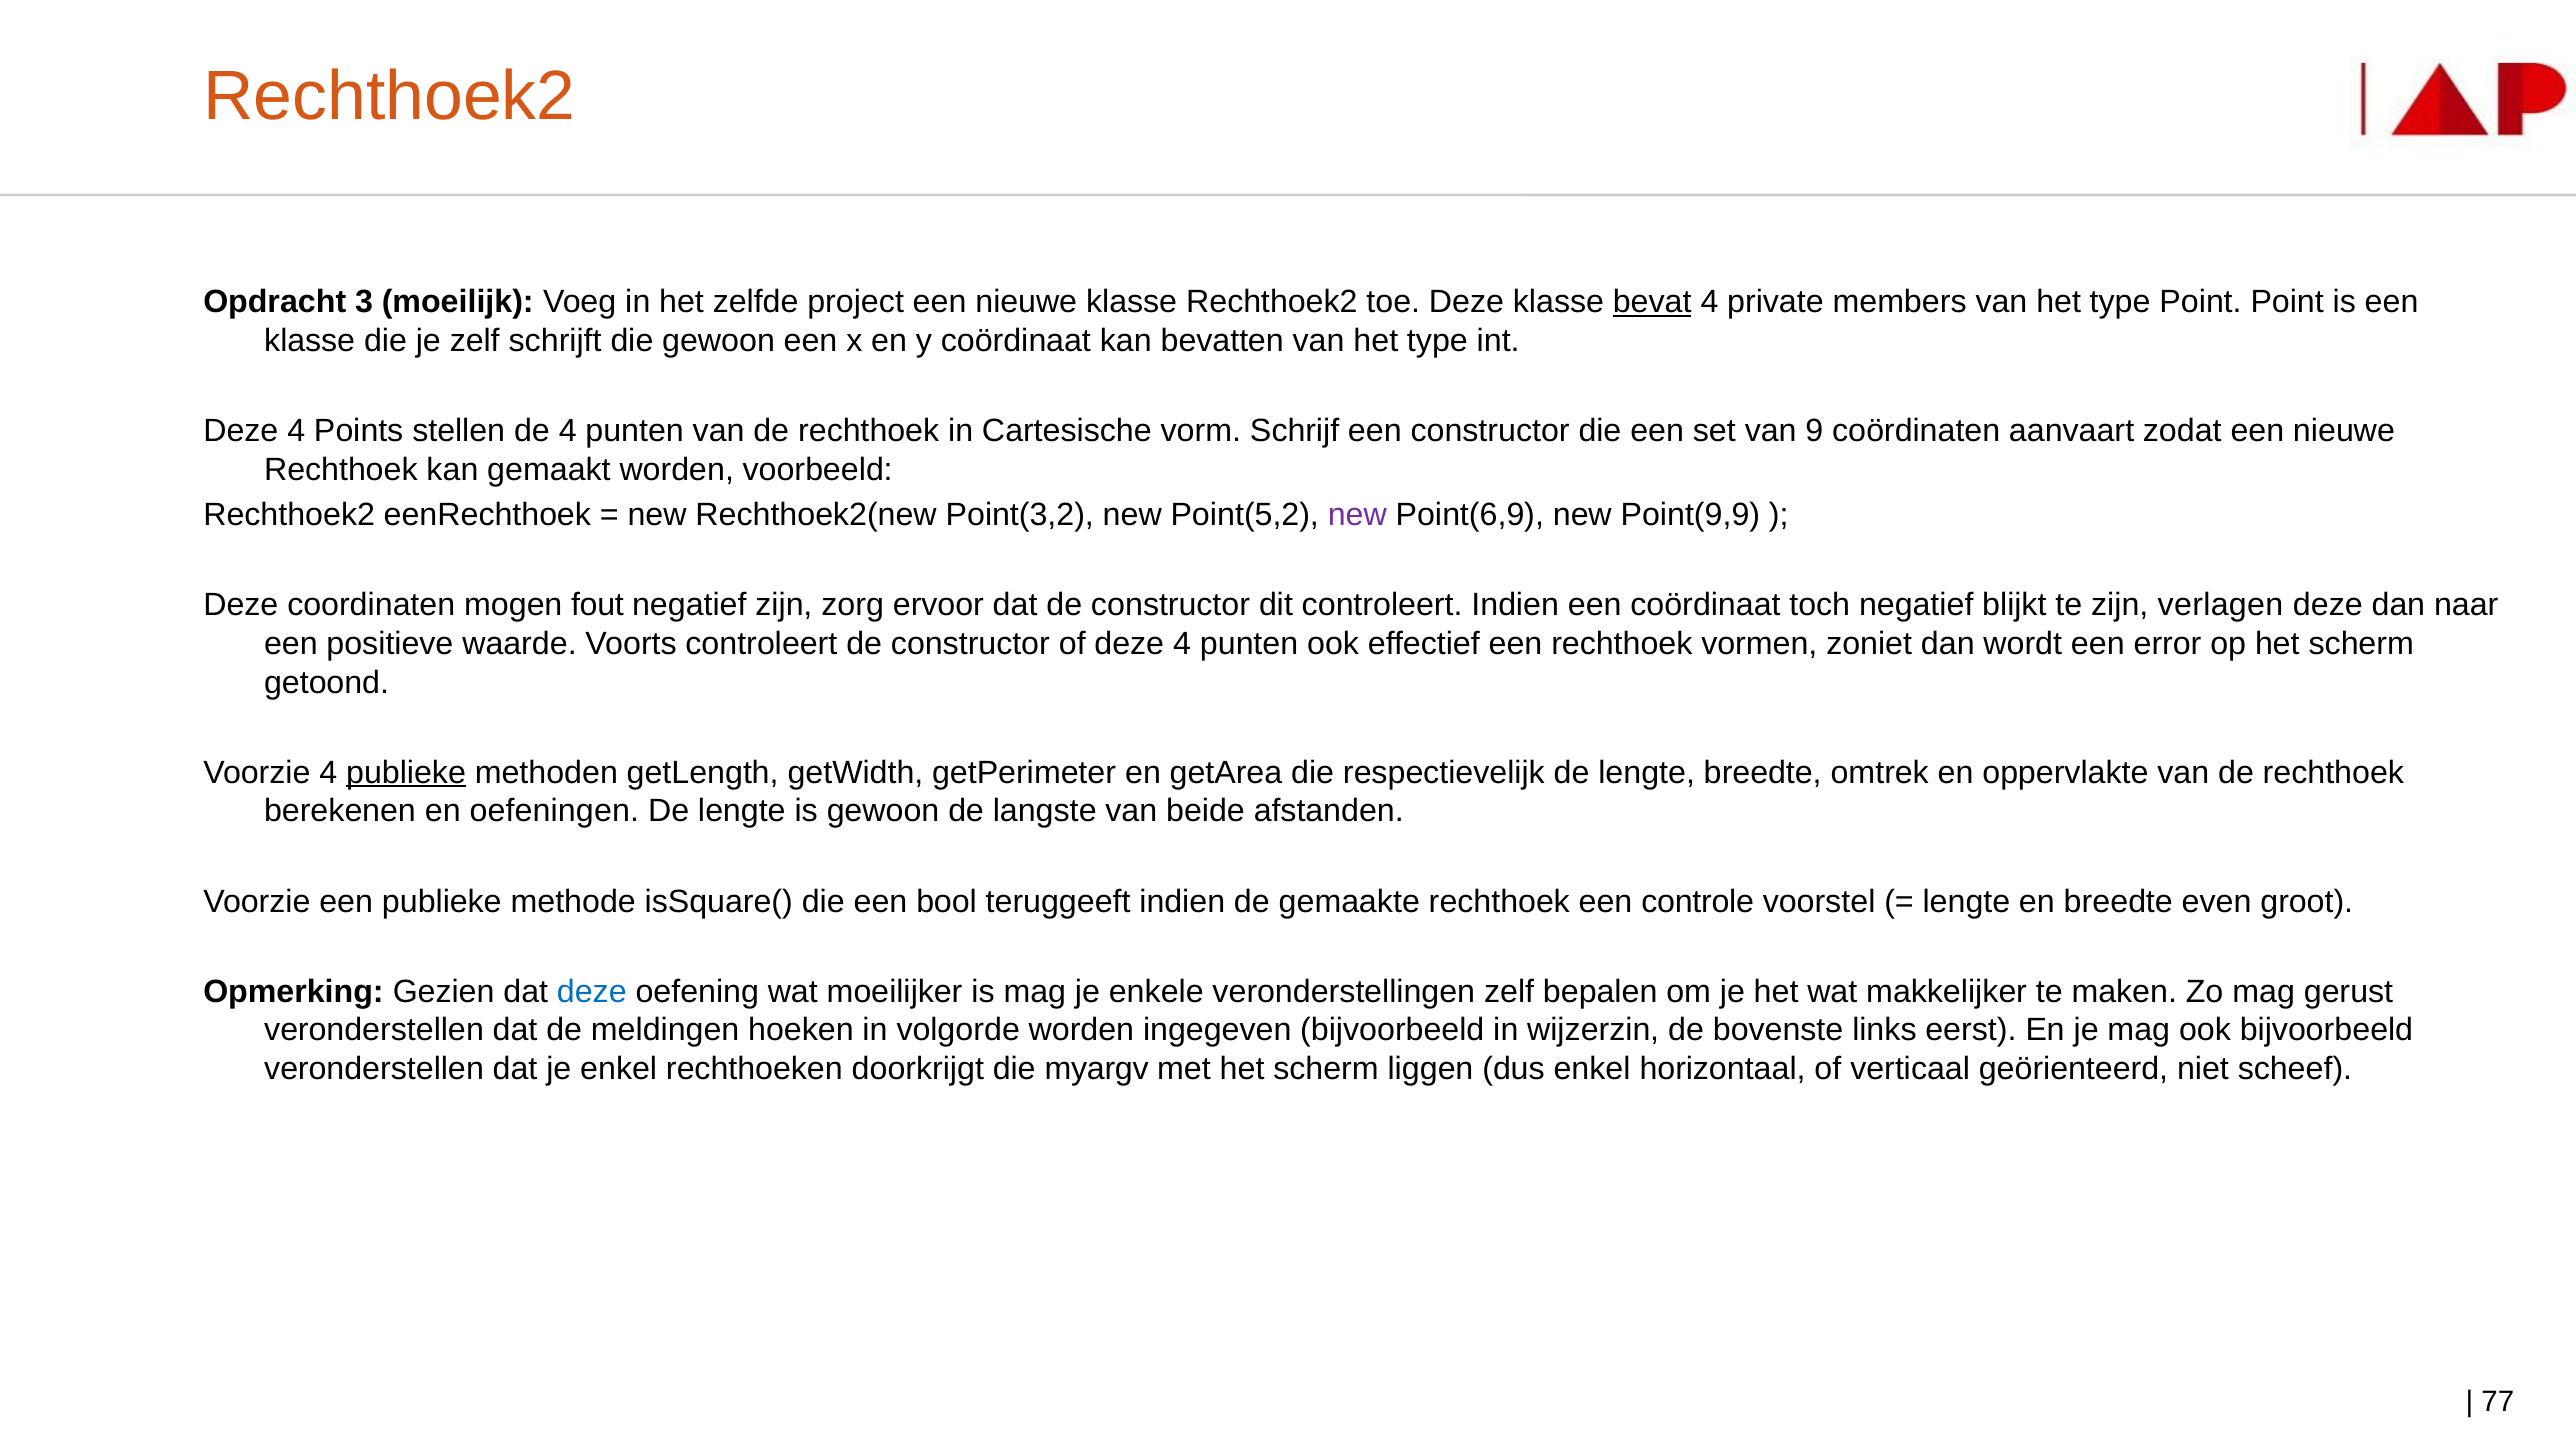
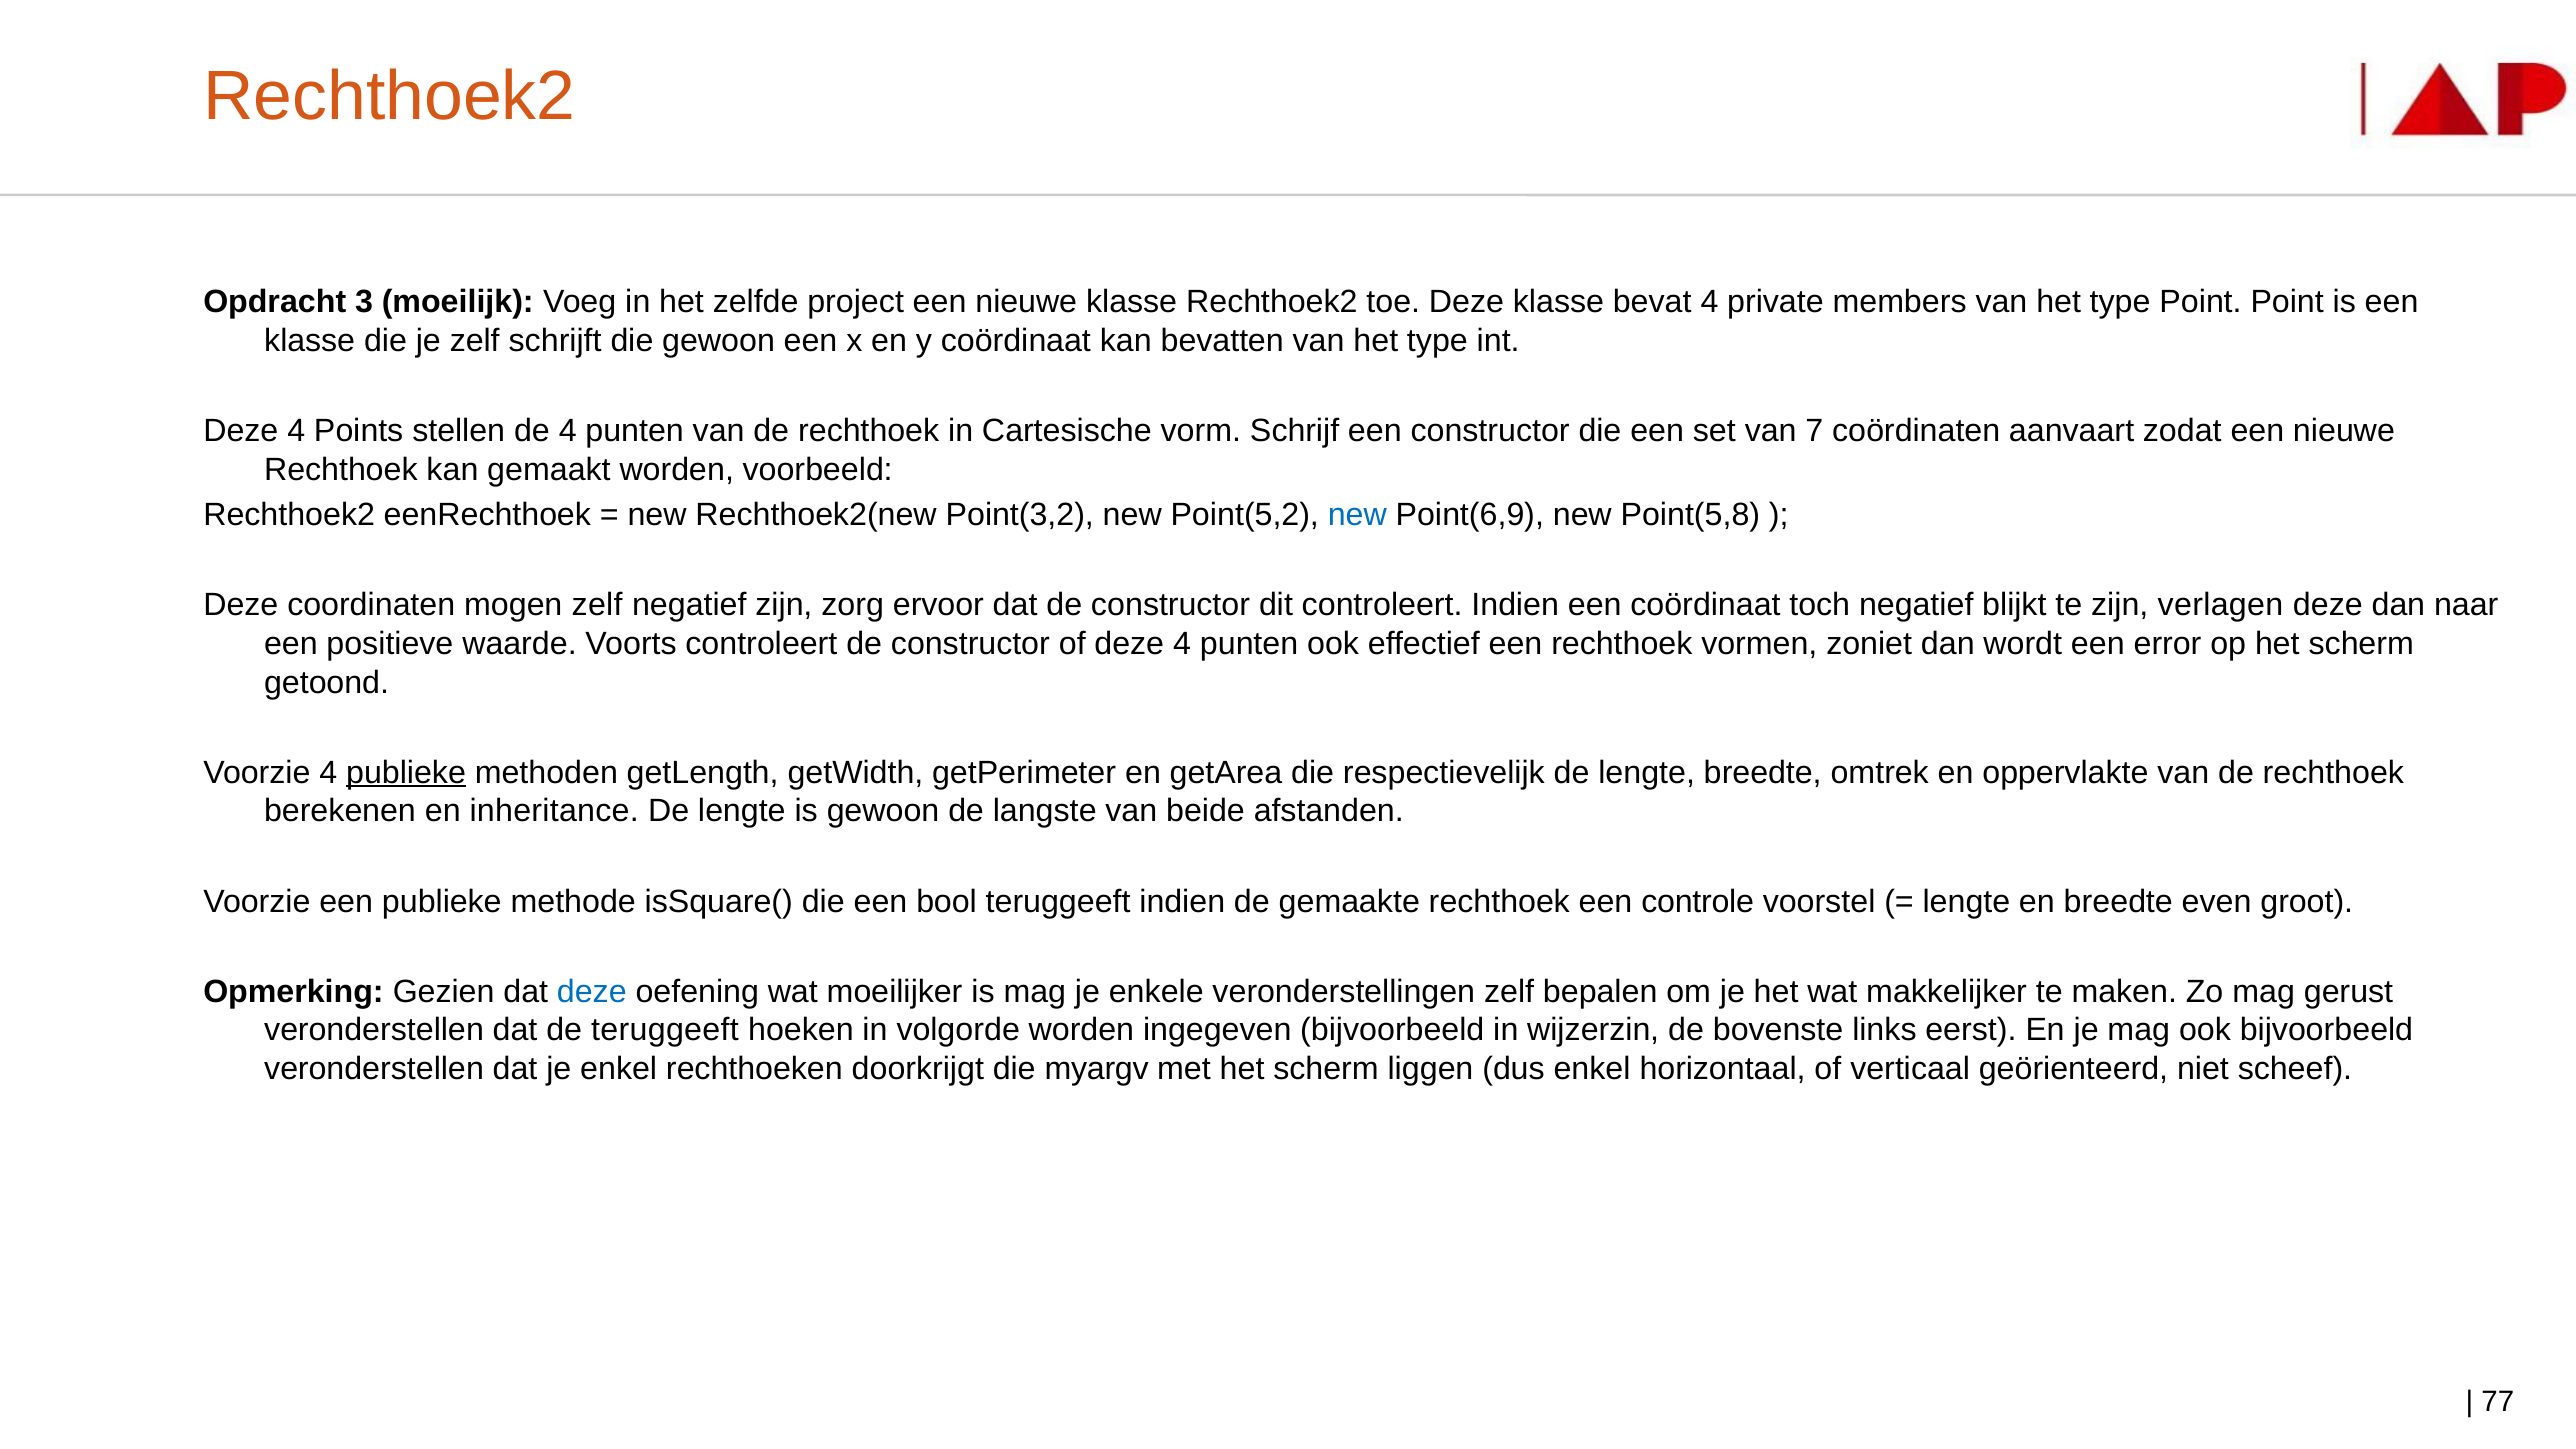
bevat underline: present -> none
9: 9 -> 7
new at (1357, 515) colour: purple -> blue
Point(9,9: Point(9,9 -> Point(5,8
mogen fout: fout -> zelf
oefeningen: oefeningen -> inheritance
de meldingen: meldingen -> teruggeeft
